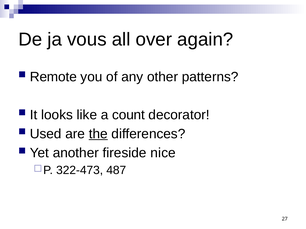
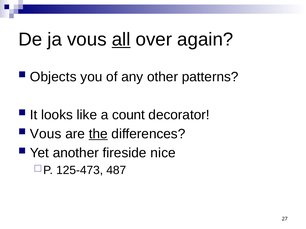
all underline: none -> present
Remote: Remote -> Objects
Used at (46, 134): Used -> Vous
322-473: 322-473 -> 125-473
